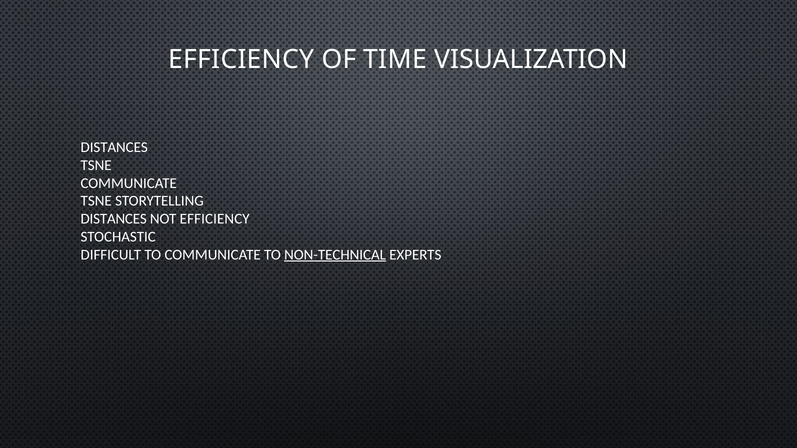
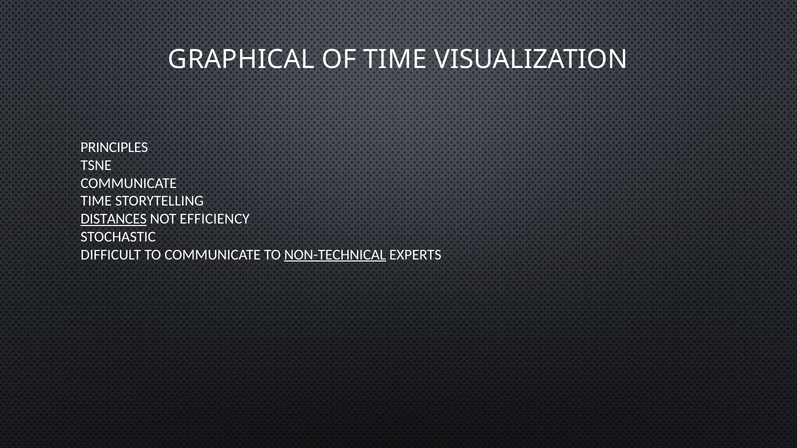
EFFICIENCY at (241, 59): EFFICIENCY -> GRAPHICAL
DISTANCES at (114, 147): DISTANCES -> PRINCIPLES
TSNE at (96, 201): TSNE -> TIME
DISTANCES at (114, 219) underline: none -> present
